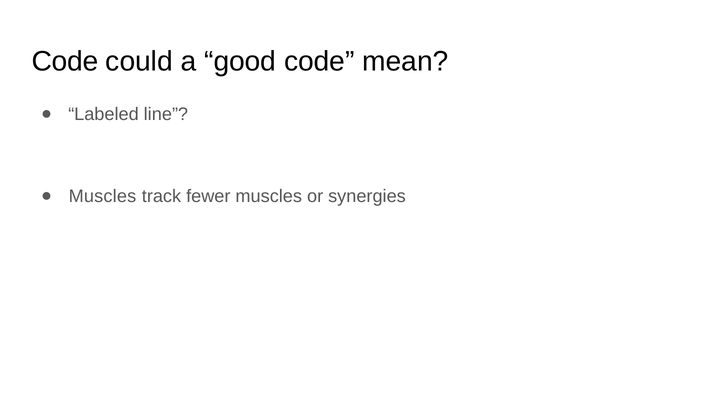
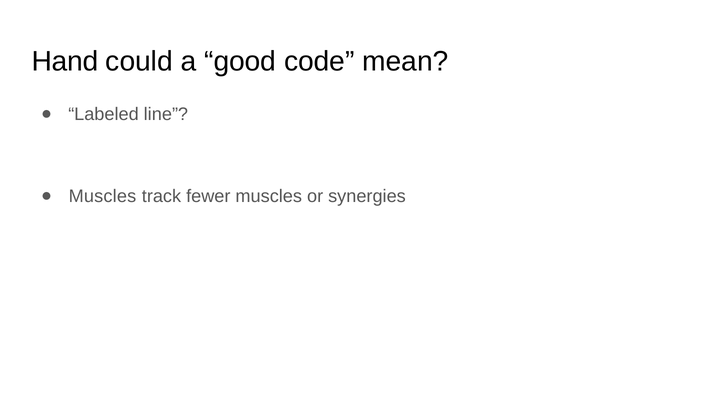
Code at (65, 62): Code -> Hand
